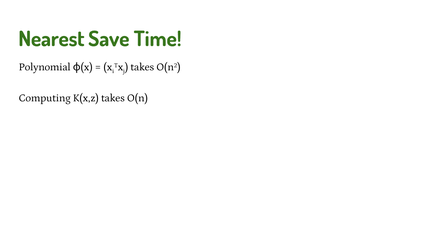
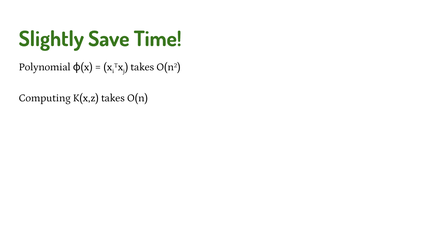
Nearest: Nearest -> Slightly
